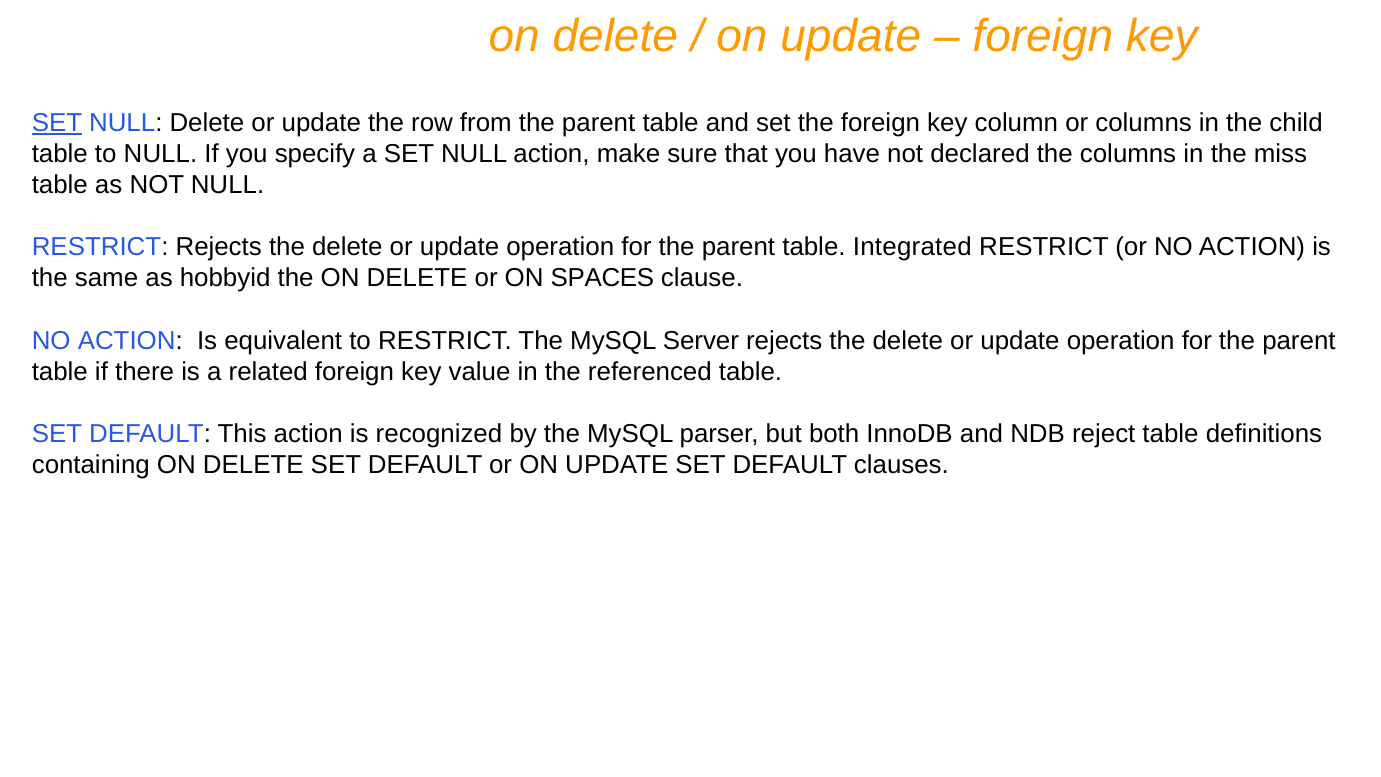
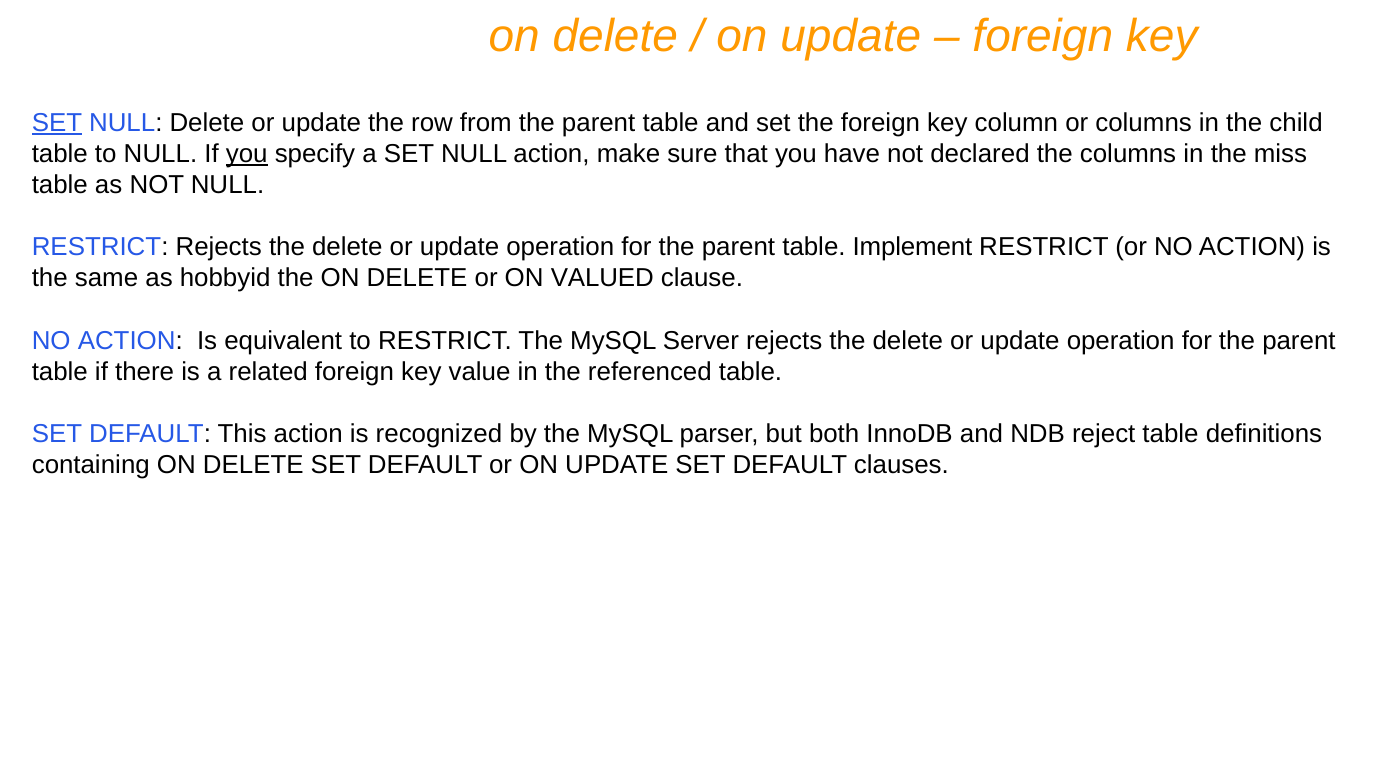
you at (247, 154) underline: none -> present
Integrated: Integrated -> Implement
SPACES: SPACES -> VALUED
